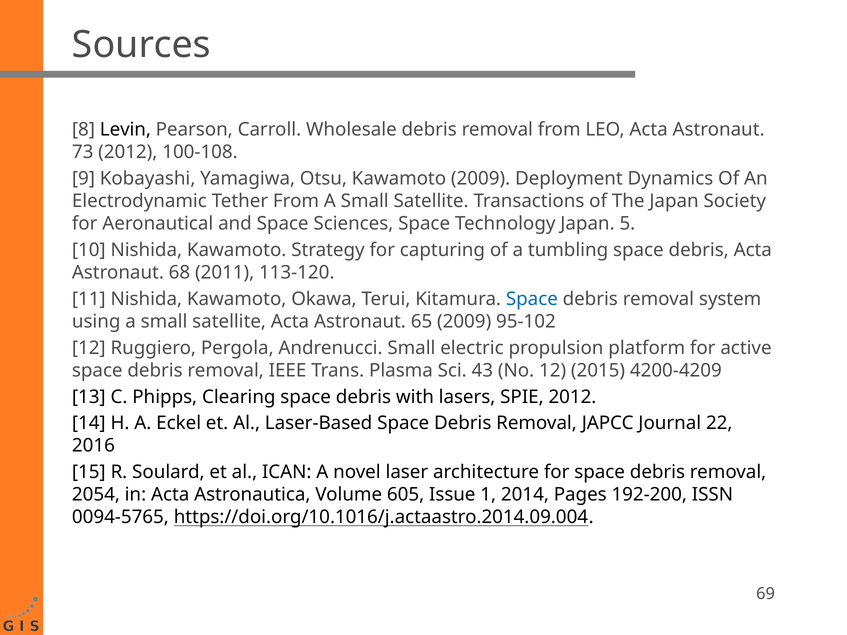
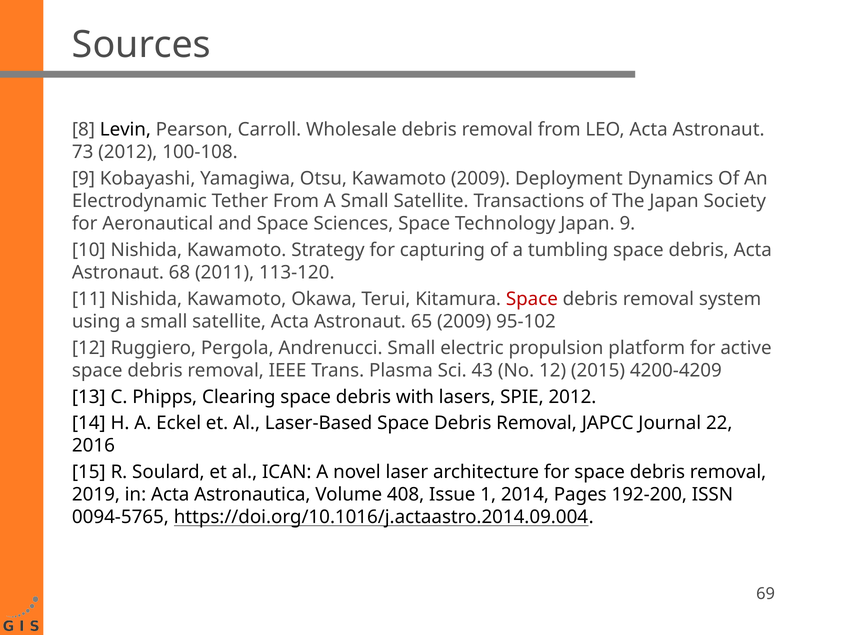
Japan 5: 5 -> 9
Space at (532, 299) colour: blue -> red
2054: 2054 -> 2019
605: 605 -> 408
